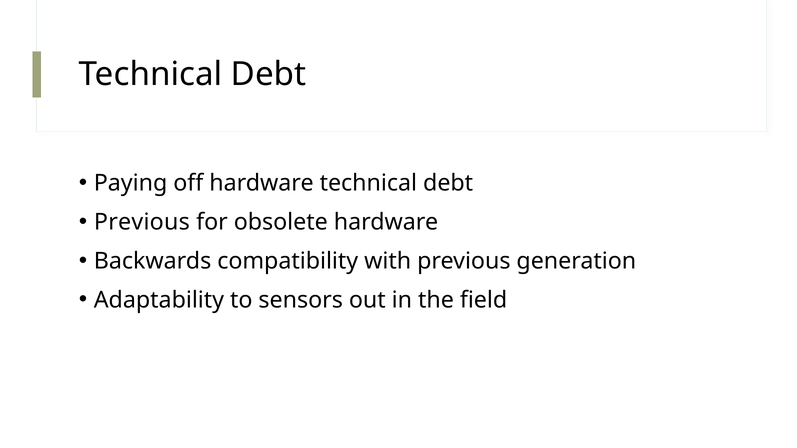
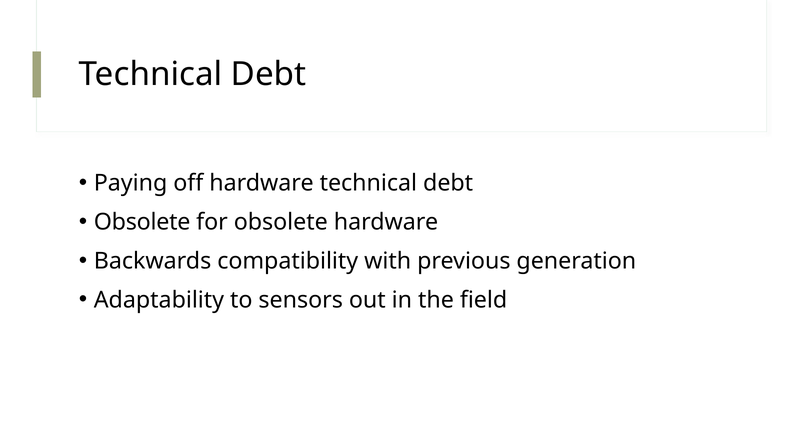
Previous at (142, 222): Previous -> Obsolete
